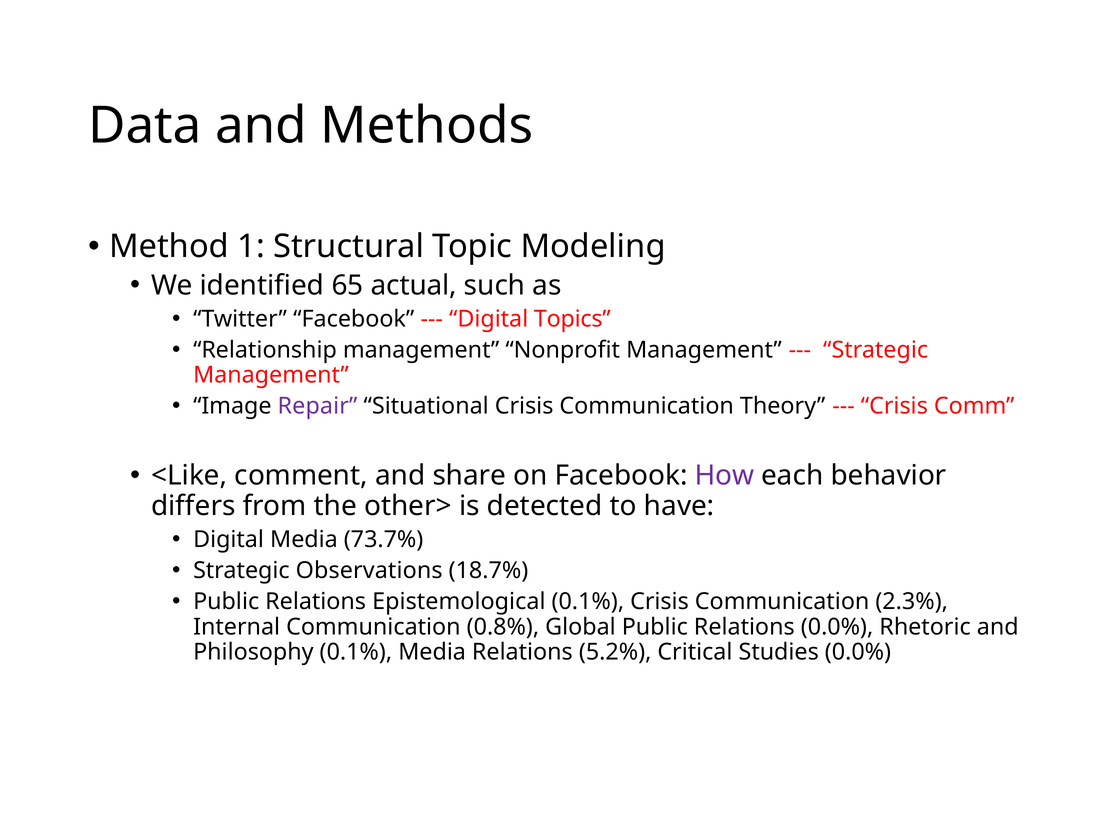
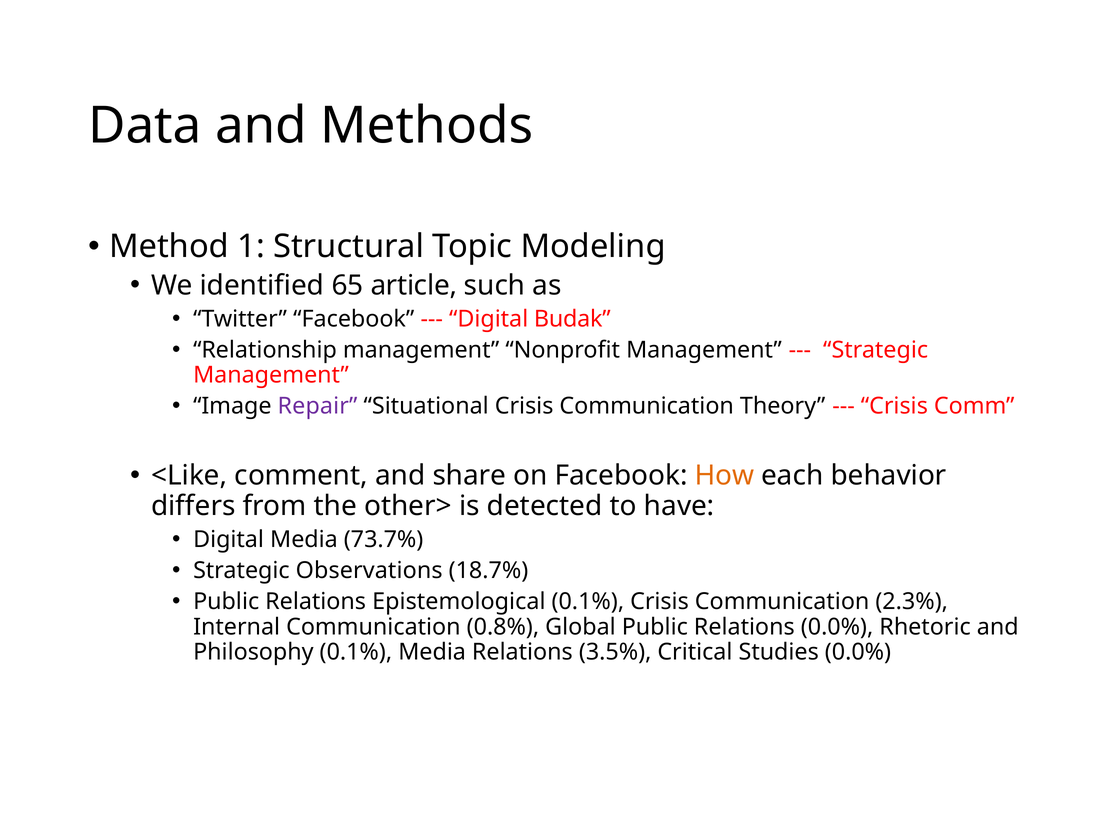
actual: actual -> article
Topics: Topics -> Budak
How colour: purple -> orange
5.2%: 5.2% -> 3.5%
